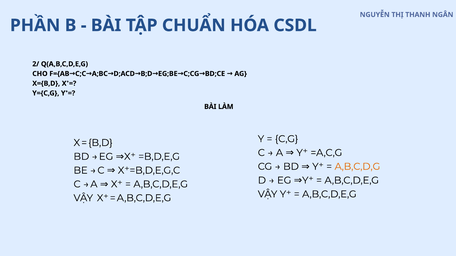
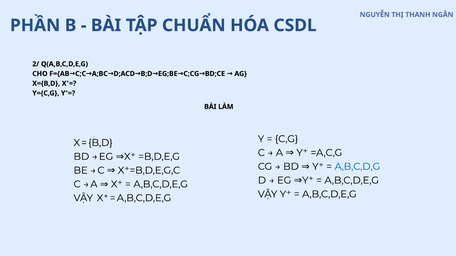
A,B,C,D,G colour: orange -> blue
